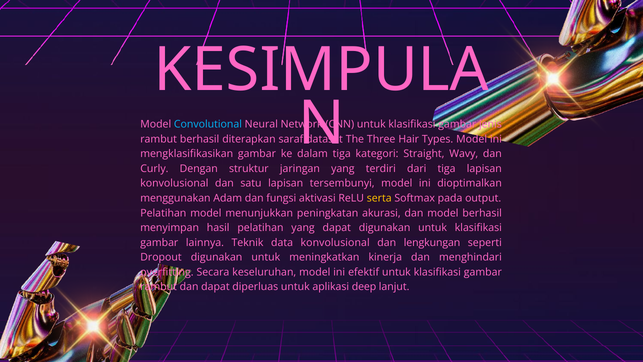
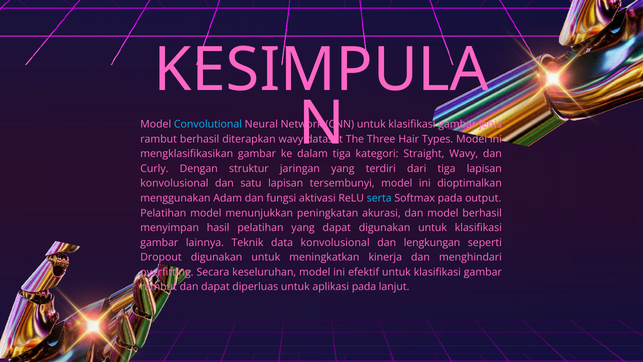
diterapkan saraf: saraf -> wavy
serta colour: yellow -> light blue
aplikasi deep: deep -> pada
